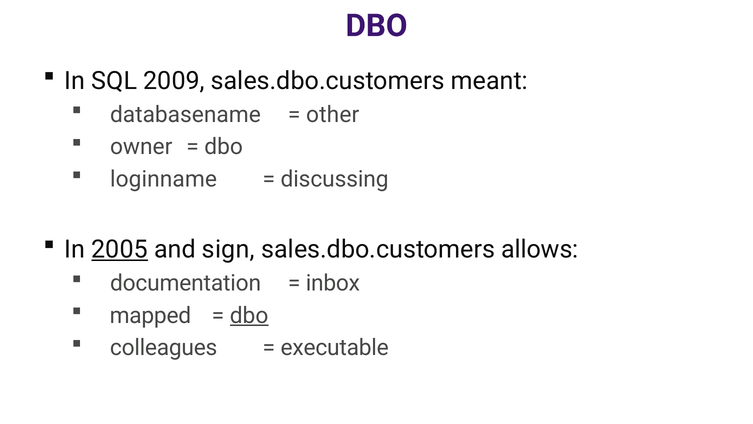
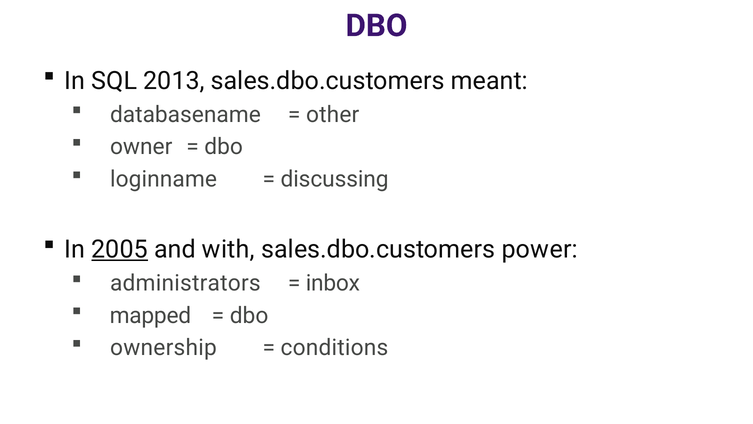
2009: 2009 -> 2013
sign: sign -> with
allows: allows -> power
documentation: documentation -> administrators
dbo at (249, 315) underline: present -> none
colleagues: colleagues -> ownership
executable: executable -> conditions
